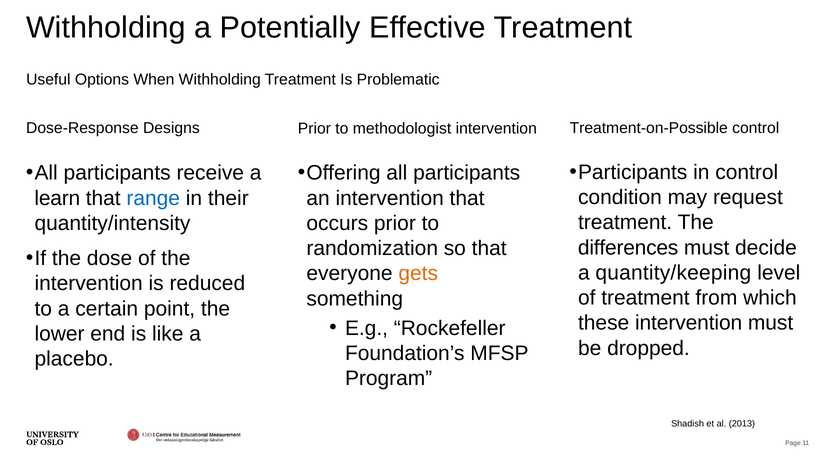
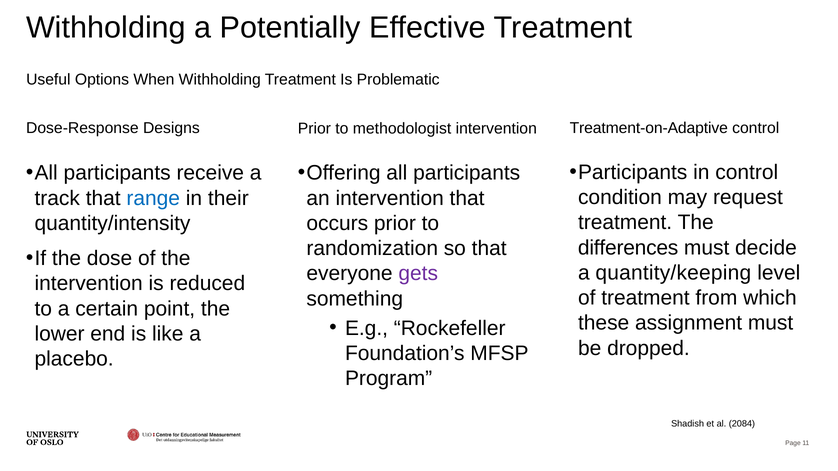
Treatment-on-Possible: Treatment-on-Possible -> Treatment-on-Adaptive
learn: learn -> track
gets colour: orange -> purple
these intervention: intervention -> assignment
2013: 2013 -> 2084
